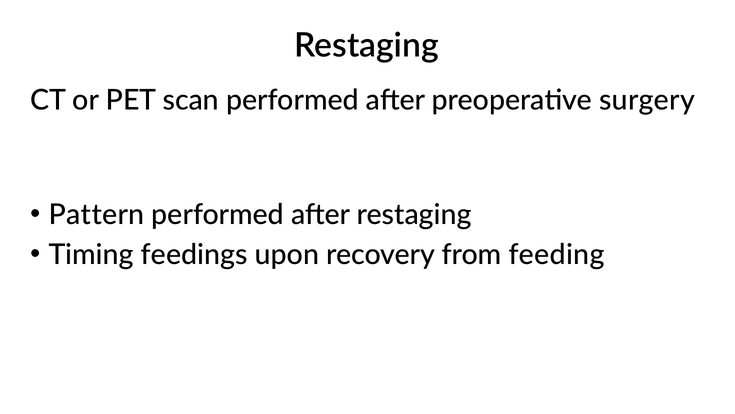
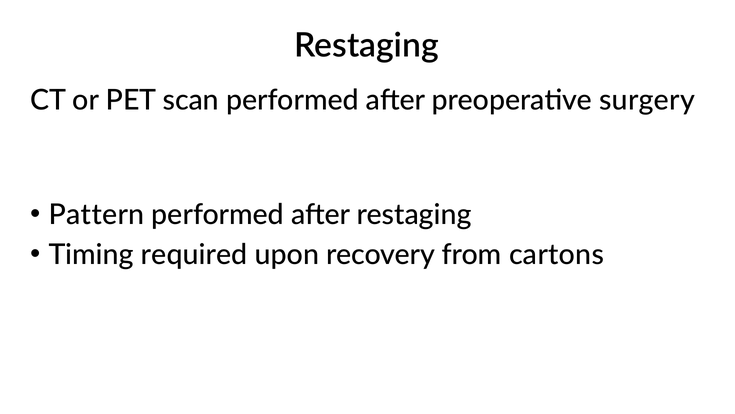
feedings: feedings -> required
feeding: feeding -> cartons
